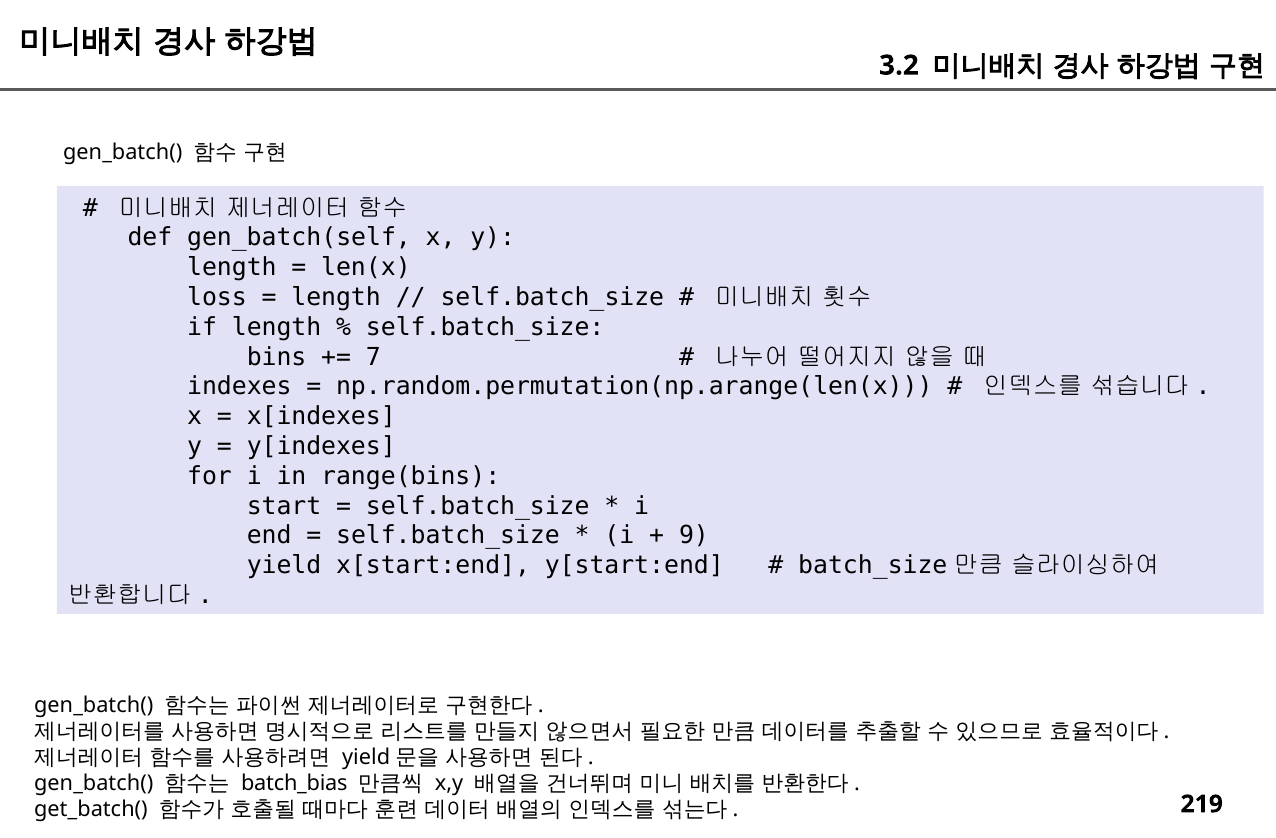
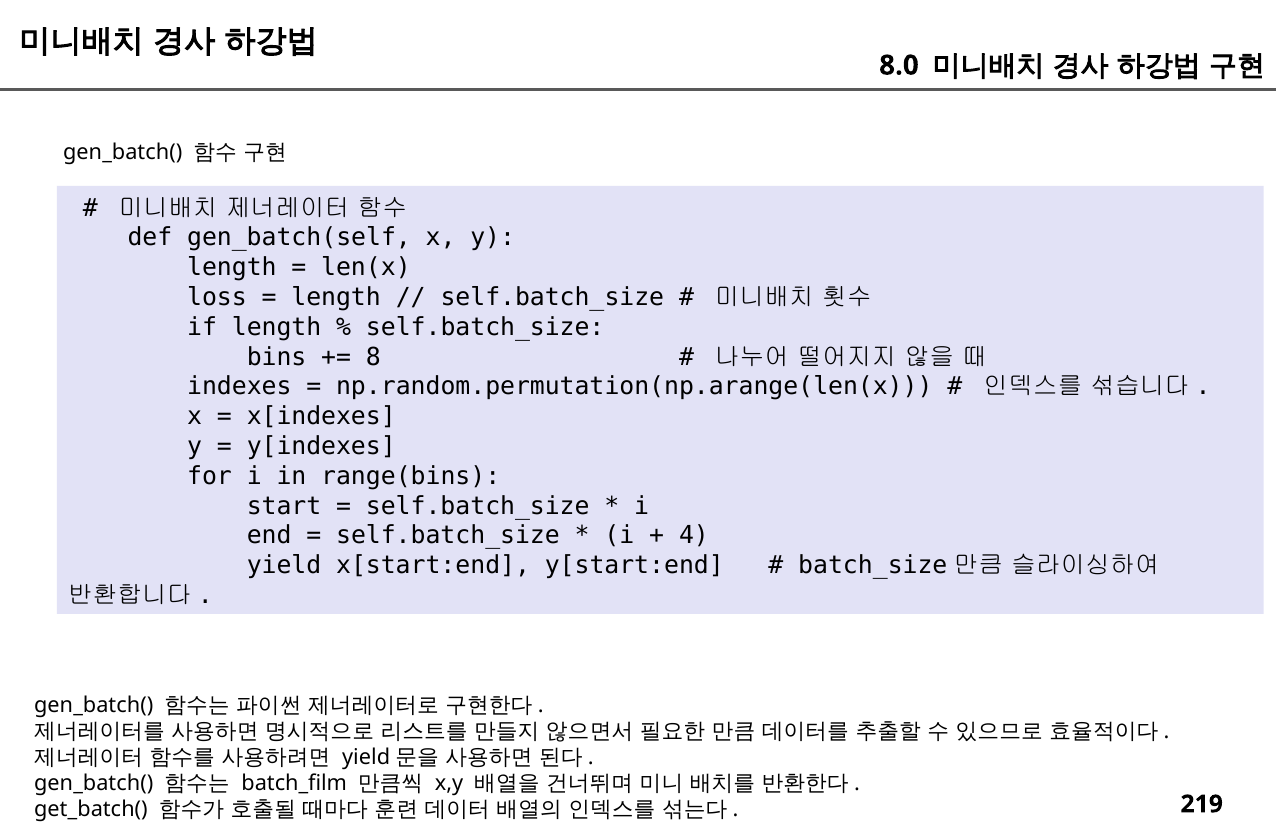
3.2: 3.2 -> 8.0
7: 7 -> 8
9: 9 -> 4
batch_bias: batch_bias -> batch_film
